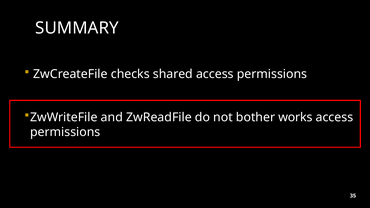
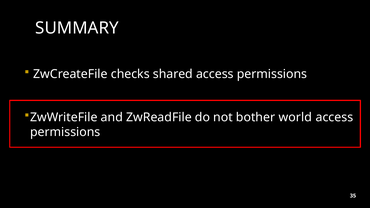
works: works -> world
